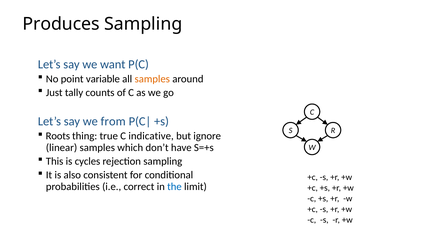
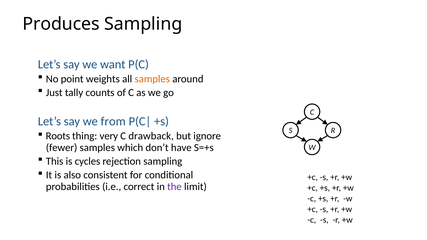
variable: variable -> weights
true: true -> very
indicative: indicative -> drawback
linear: linear -> fewer
the colour: blue -> purple
